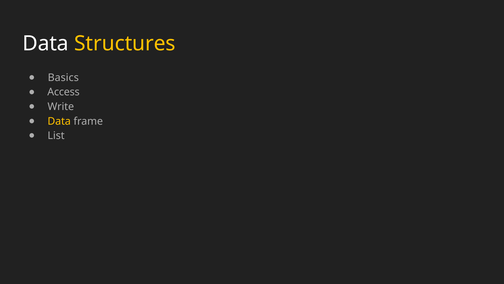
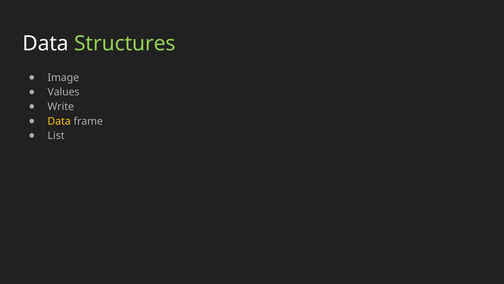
Structures colour: yellow -> light green
Basics: Basics -> Image
Access: Access -> Values
